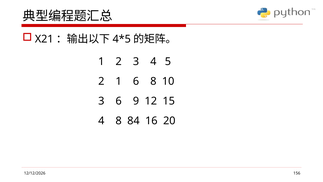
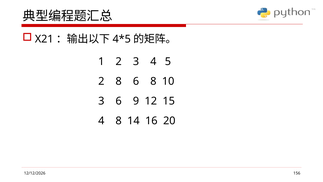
2 1: 1 -> 8
84: 84 -> 14
